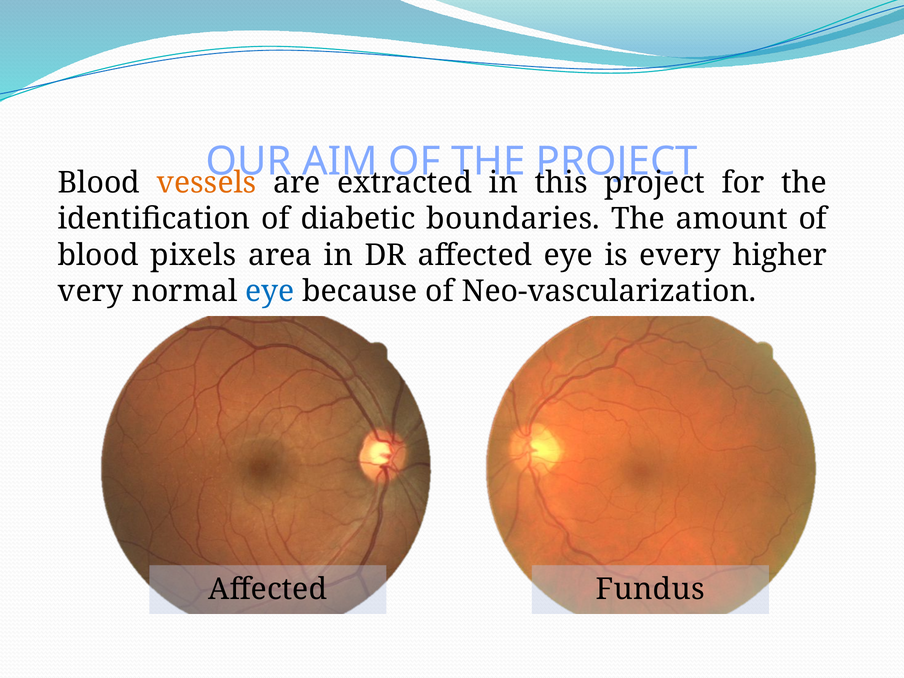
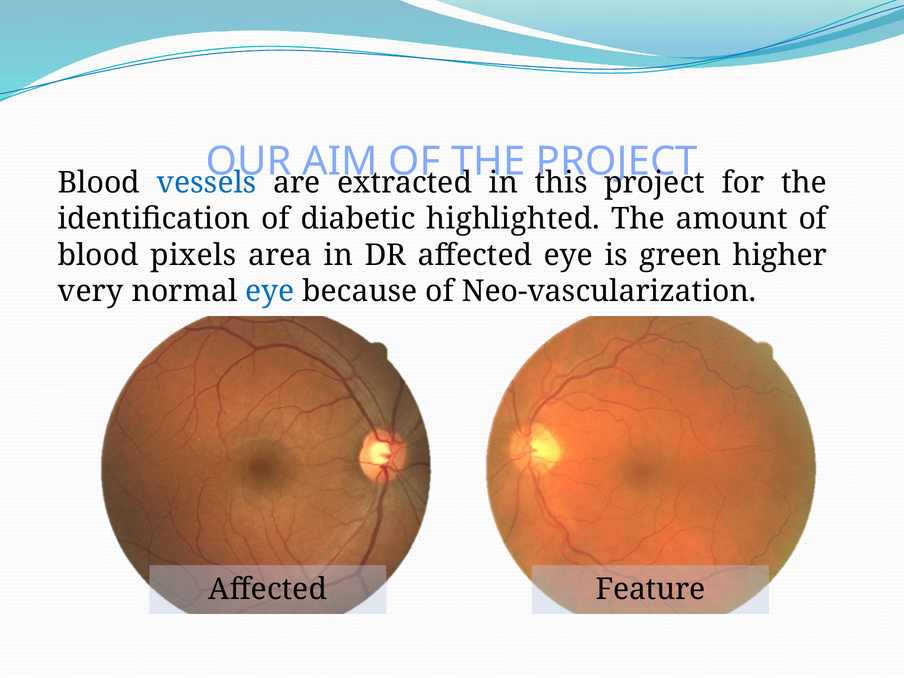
vessels colour: orange -> blue
boundaries: boundaries -> highlighted
every: every -> green
Fundus: Fundus -> Feature
